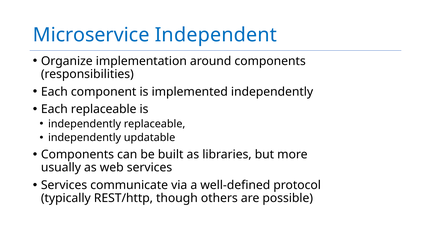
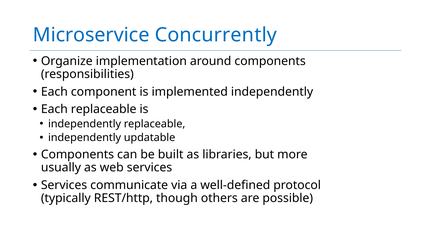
Independent: Independent -> Concurrently
